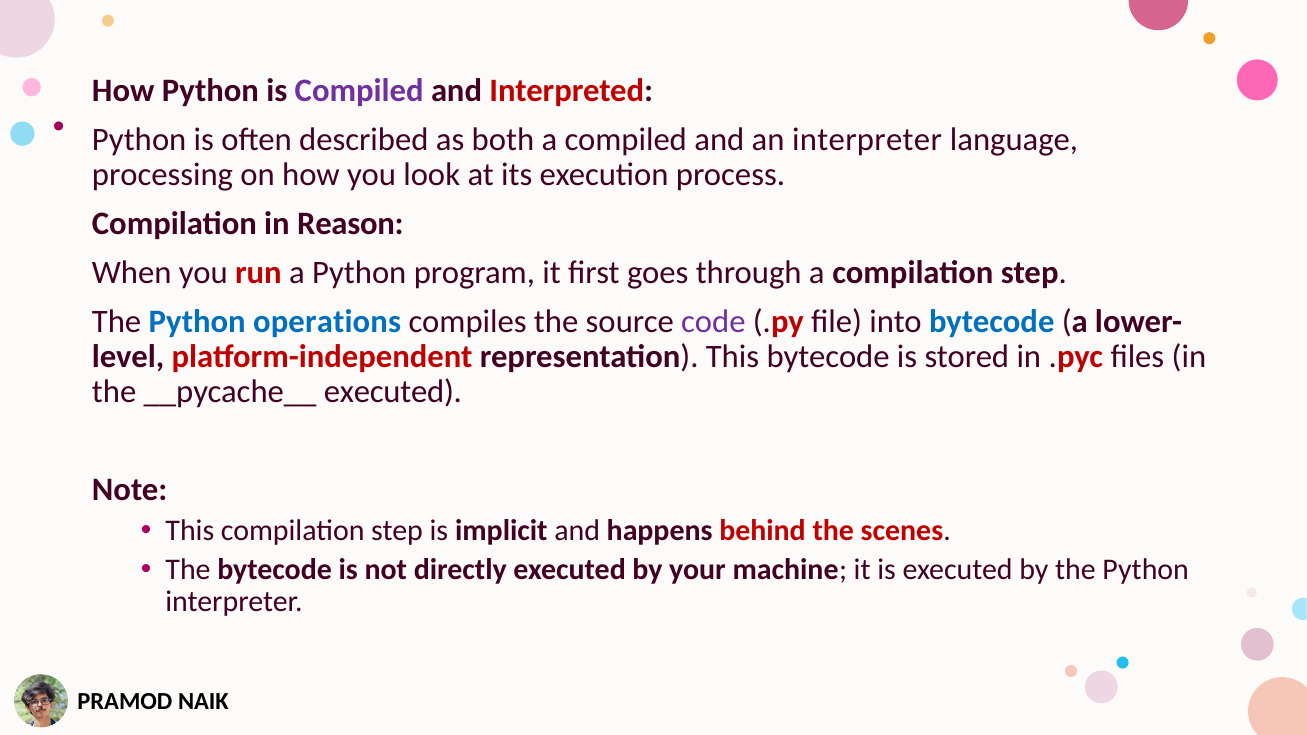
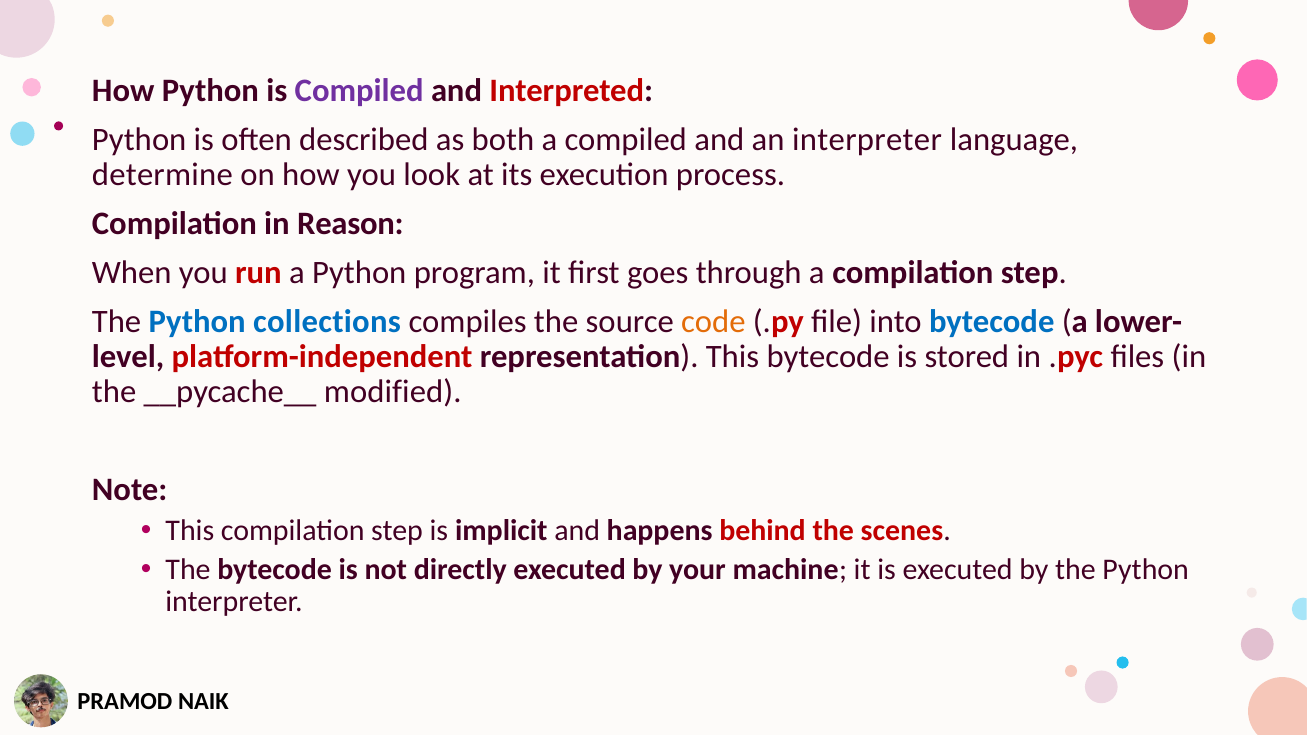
processing: processing -> determine
operations: operations -> collections
code colour: purple -> orange
__pycache__ executed: executed -> modified
